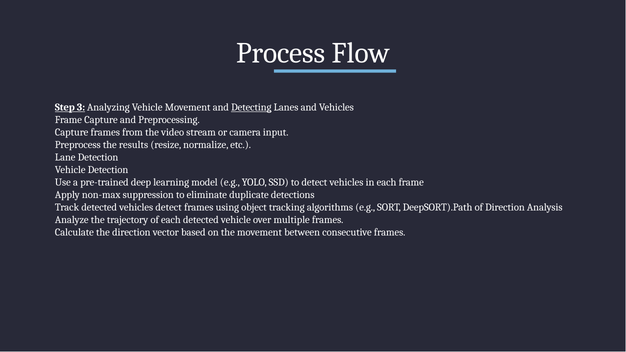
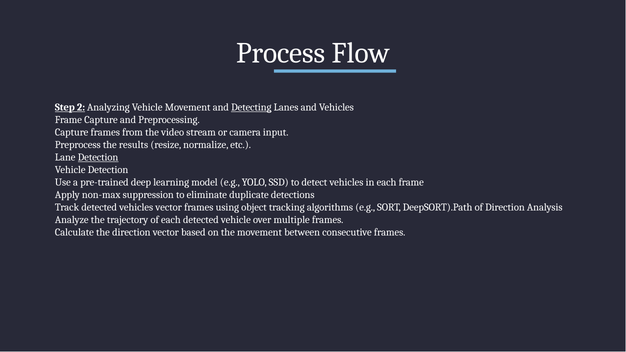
3: 3 -> 2
Detection at (98, 157) underline: none -> present
vehicles detect: detect -> vector
